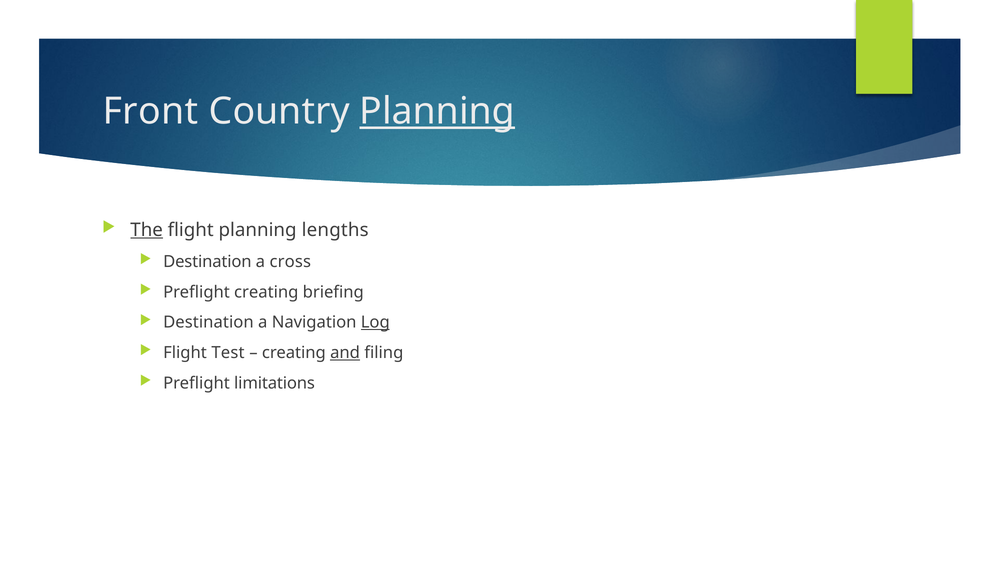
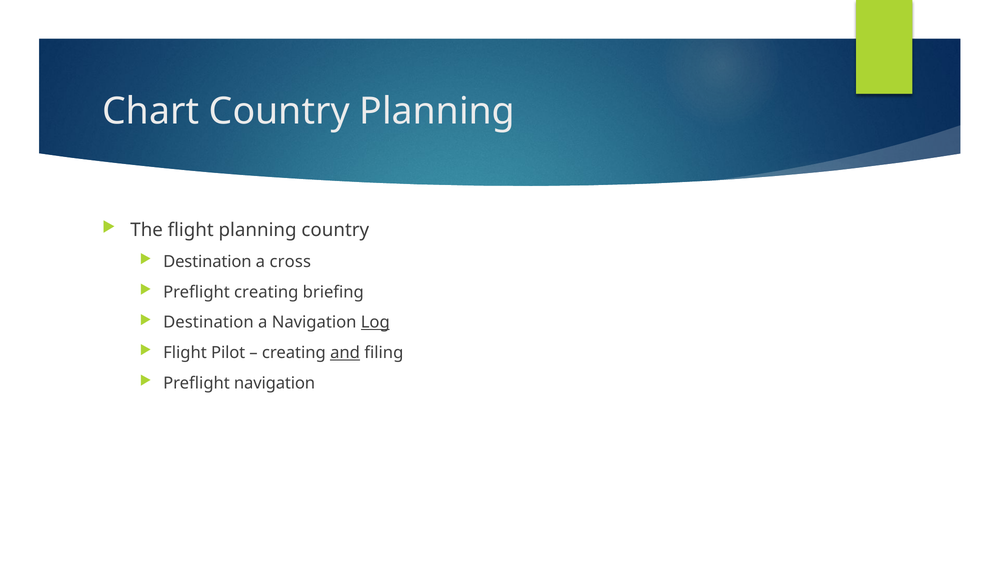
Front: Front -> Chart
Planning at (437, 111) underline: present -> none
The underline: present -> none
planning lengths: lengths -> country
Test: Test -> Pilot
Preflight limitations: limitations -> navigation
